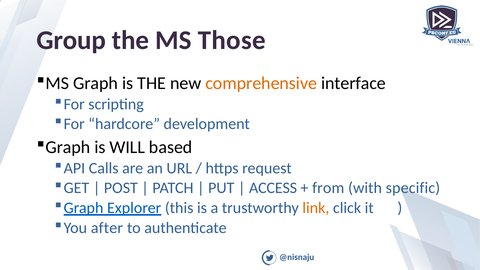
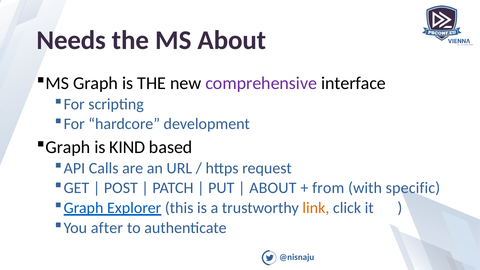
Group: Group -> Needs
MS Those: Those -> About
comprehensive colour: orange -> purple
WILL: WILL -> KIND
ACCESS at (273, 188): ACCESS -> ABOUT
